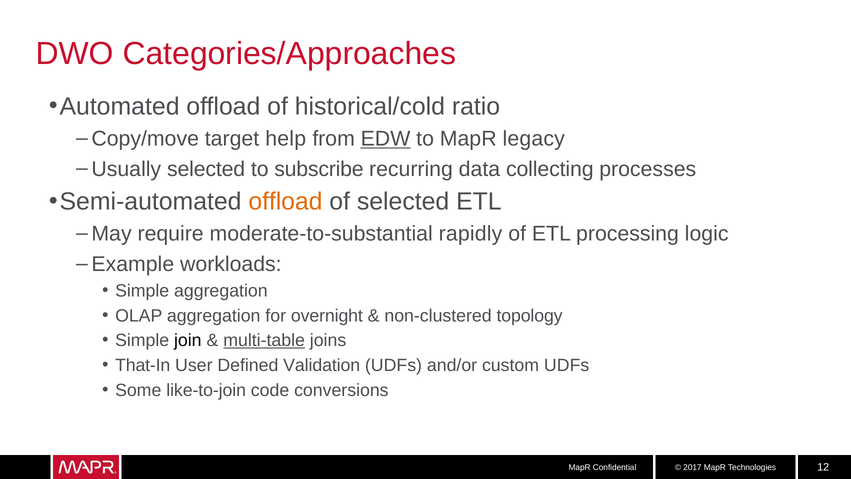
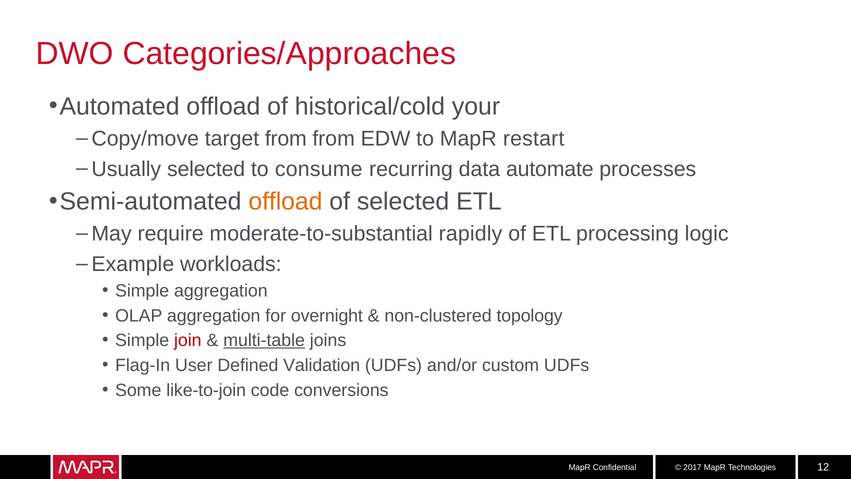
ratio: ratio -> your
target help: help -> from
EDW underline: present -> none
legacy: legacy -> restart
subscribe: subscribe -> consume
collecting: collecting -> automate
join colour: black -> red
That-In: That-In -> Flag-In
